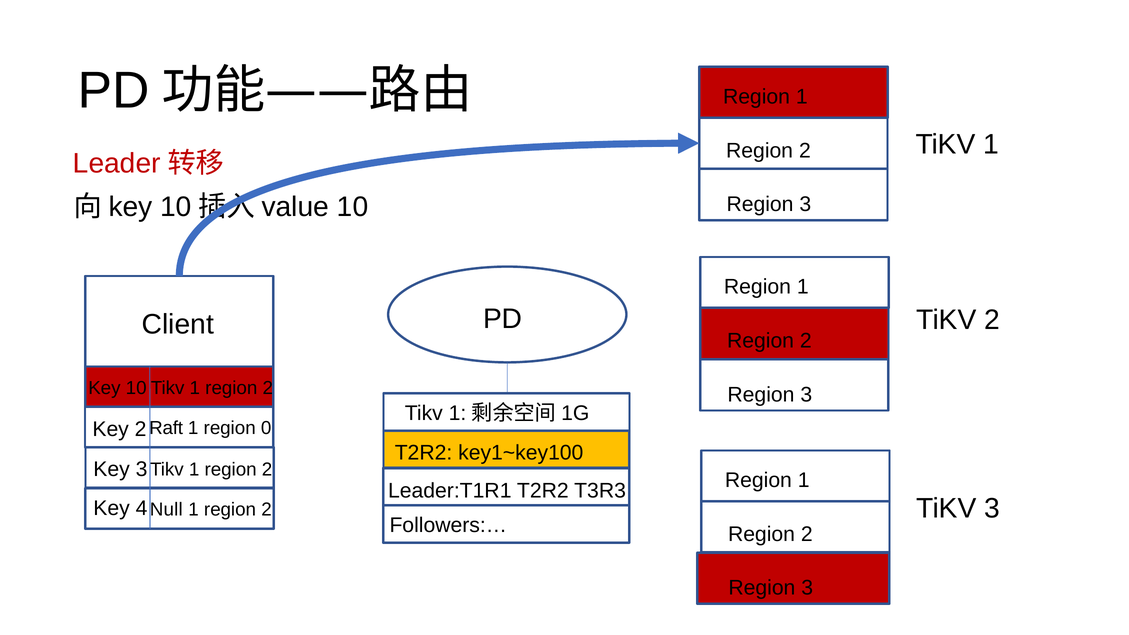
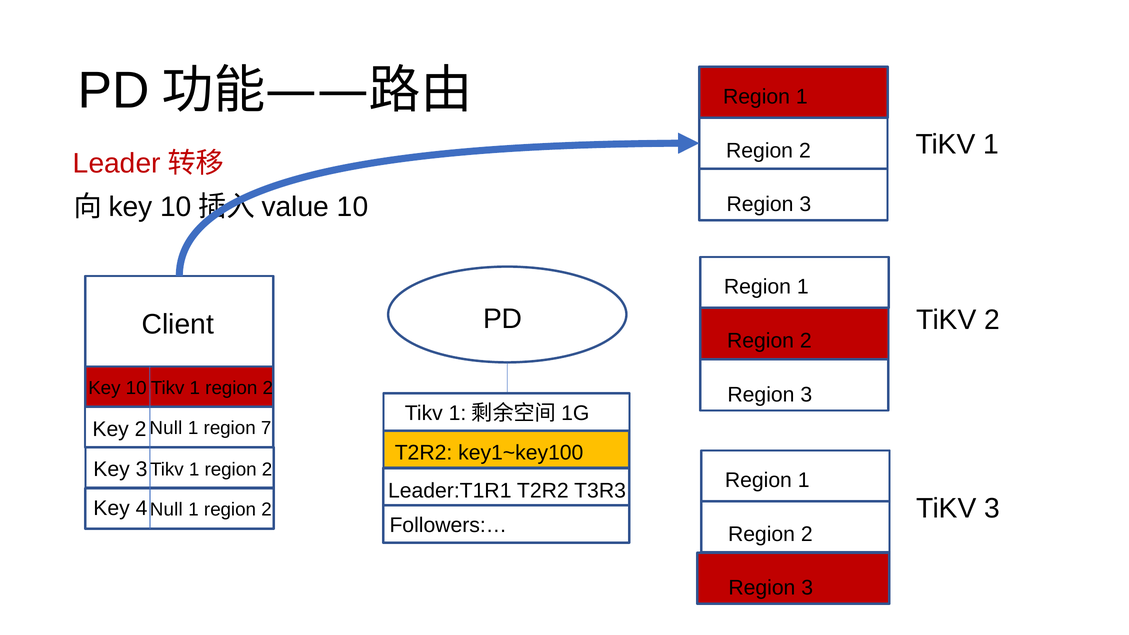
Raft at (166, 428): Raft -> Null
0: 0 -> 7
